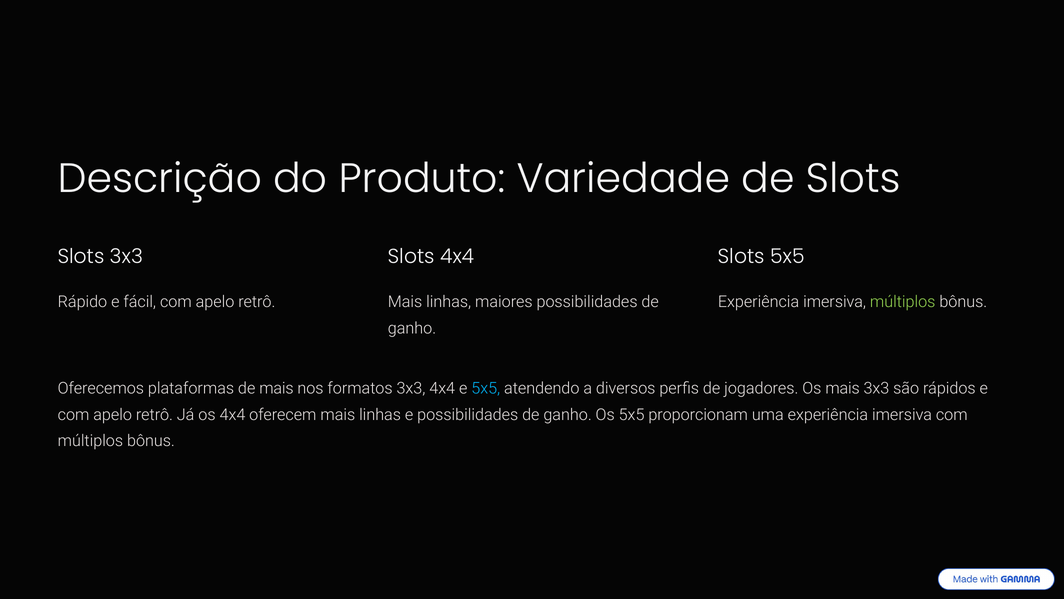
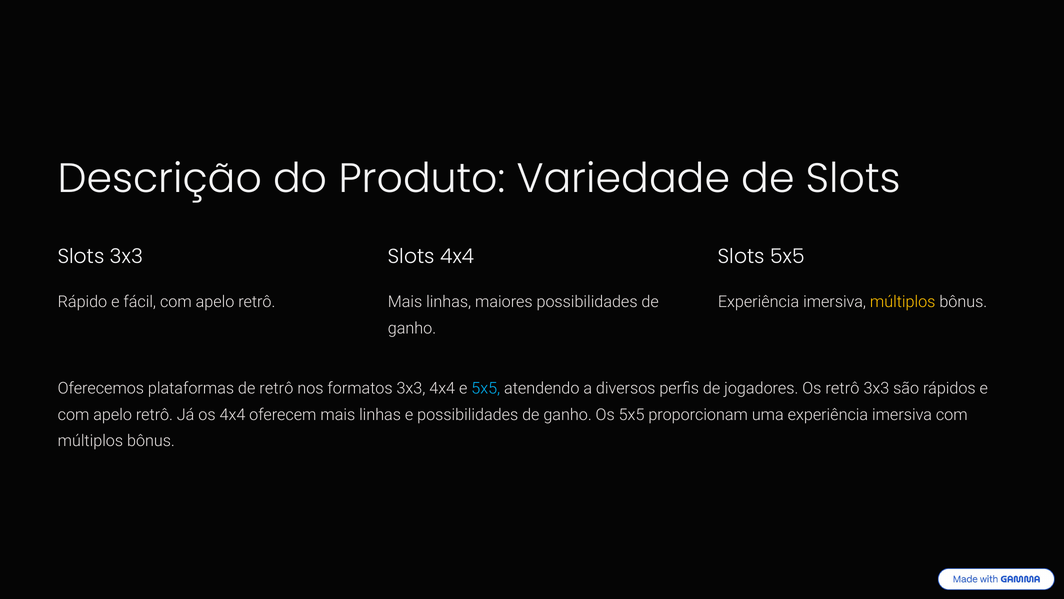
múltiplos at (903, 302) colour: light green -> yellow
de mais: mais -> retrô
Os mais: mais -> retrô
